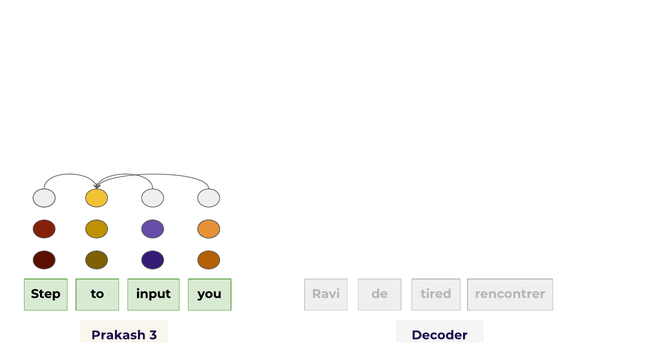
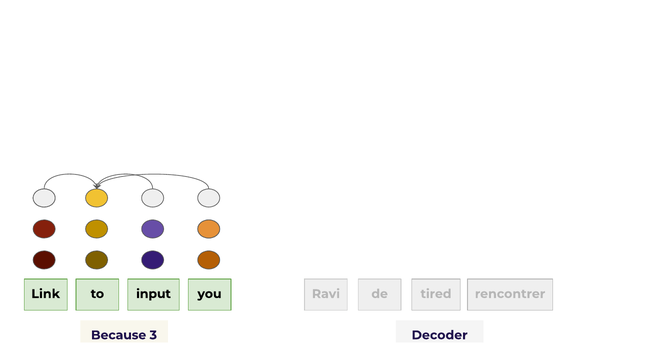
Step: Step -> Link
Prakash: Prakash -> Because
